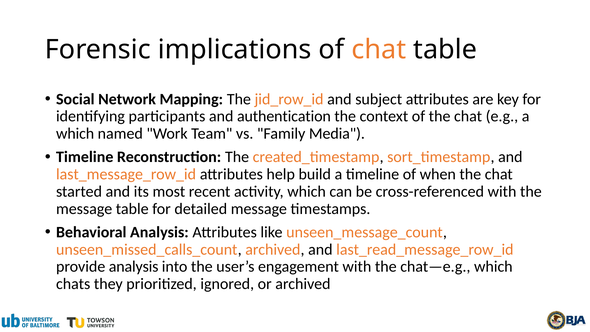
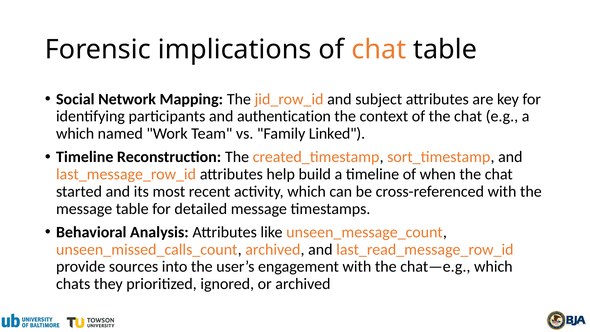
Media: Media -> Linked
provide analysis: analysis -> sources
